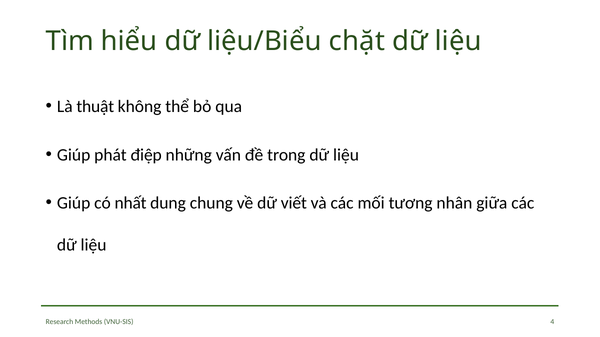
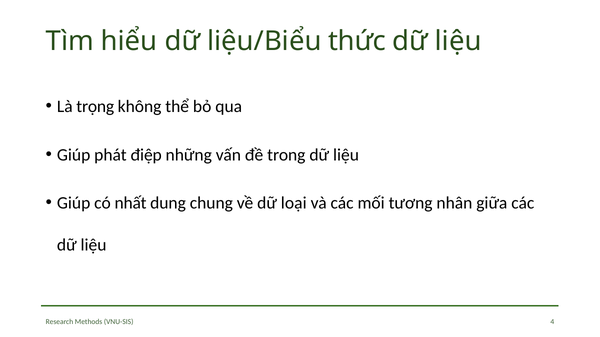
chặt: chặt -> thức
thuật: thuật -> trọng
viết: viết -> loại
